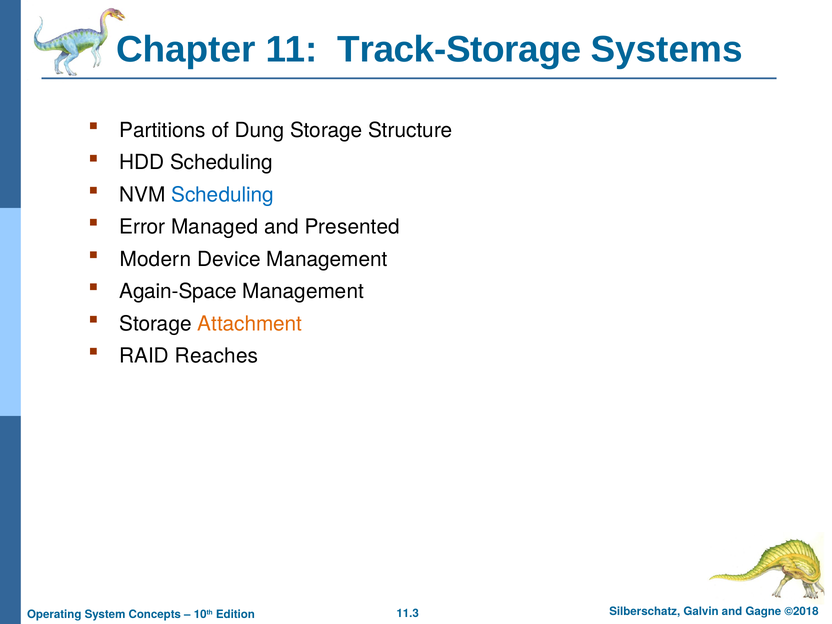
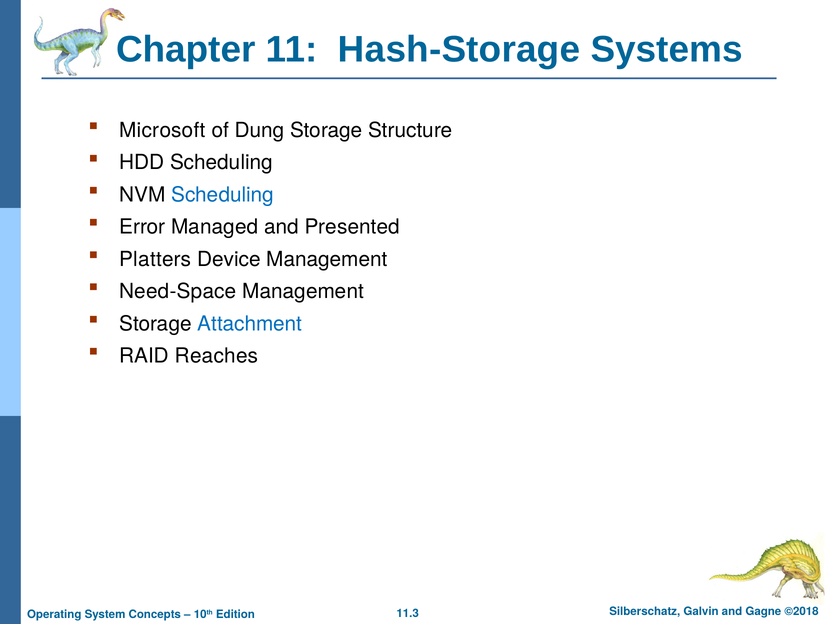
Track-Storage: Track-Storage -> Hash-Storage
Partitions: Partitions -> Microsoft
Modern: Modern -> Platters
Again-Space: Again-Space -> Need-Space
Attachment colour: orange -> blue
